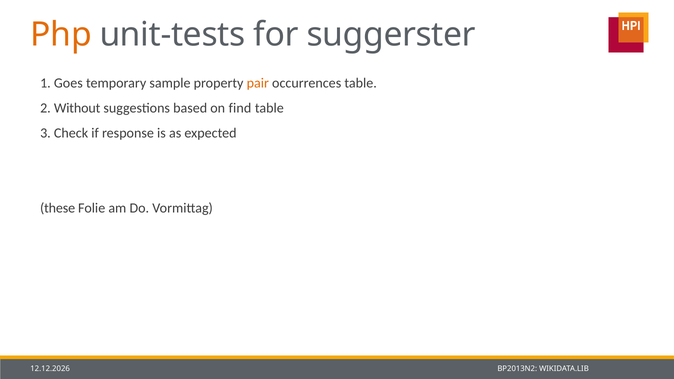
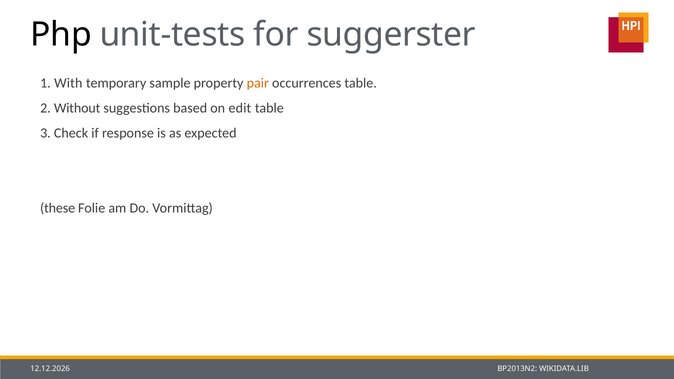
Php colour: orange -> black
Goes: Goes -> With
find: find -> edit
